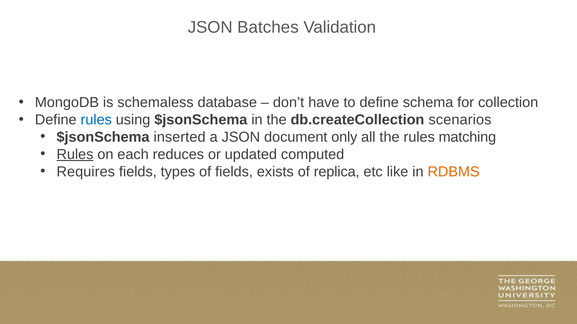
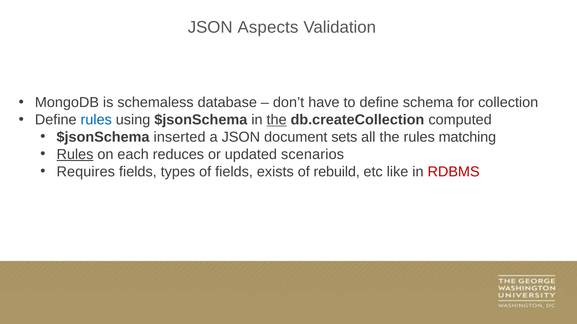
Batches: Batches -> Aspects
the at (277, 120) underline: none -> present
scenarios: scenarios -> computed
only: only -> sets
computed: computed -> scenarios
replica: replica -> rebuild
RDBMS colour: orange -> red
